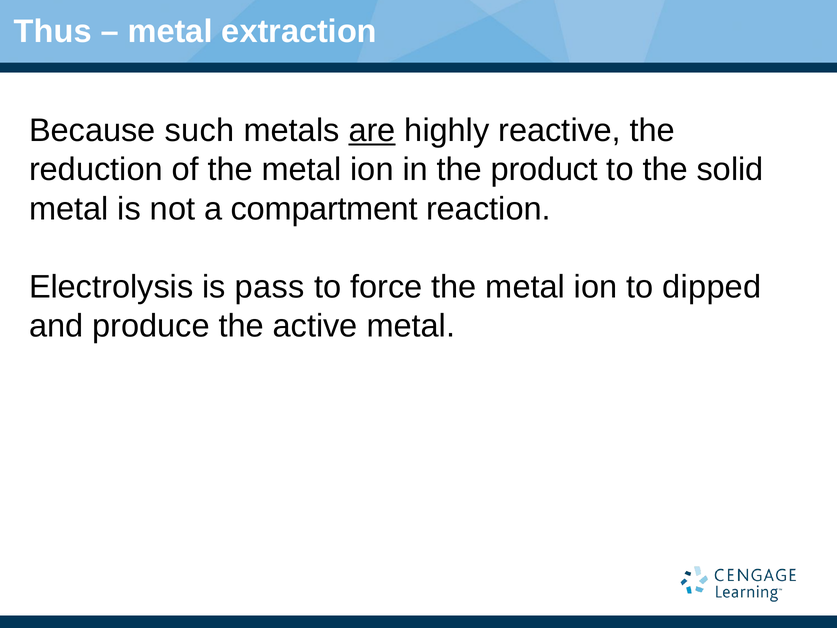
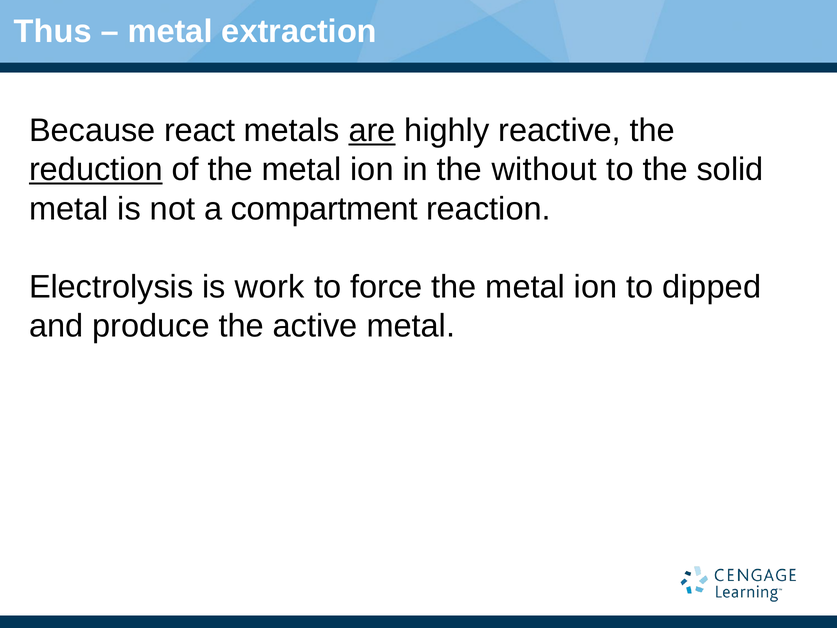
such: such -> react
reduction underline: none -> present
product: product -> without
pass: pass -> work
